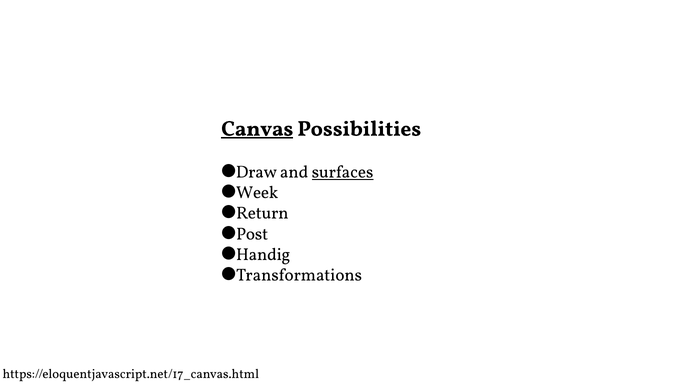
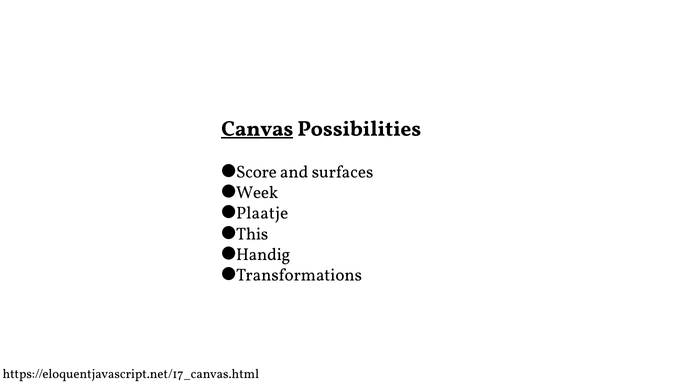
Draw: Draw -> Score
surfaces underline: present -> none
Return: Return -> Plaatje
Post: Post -> This
